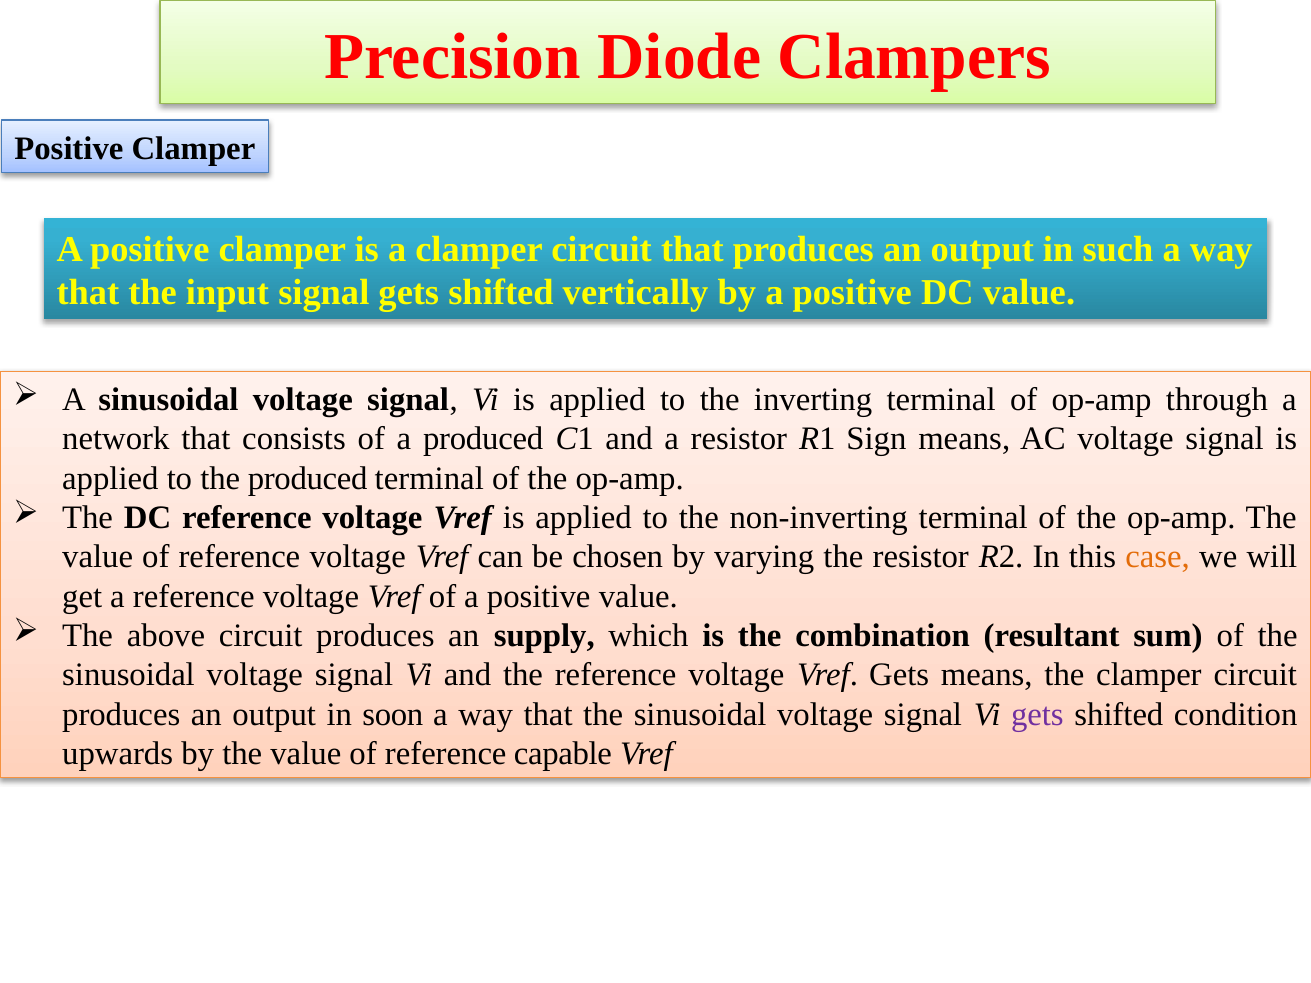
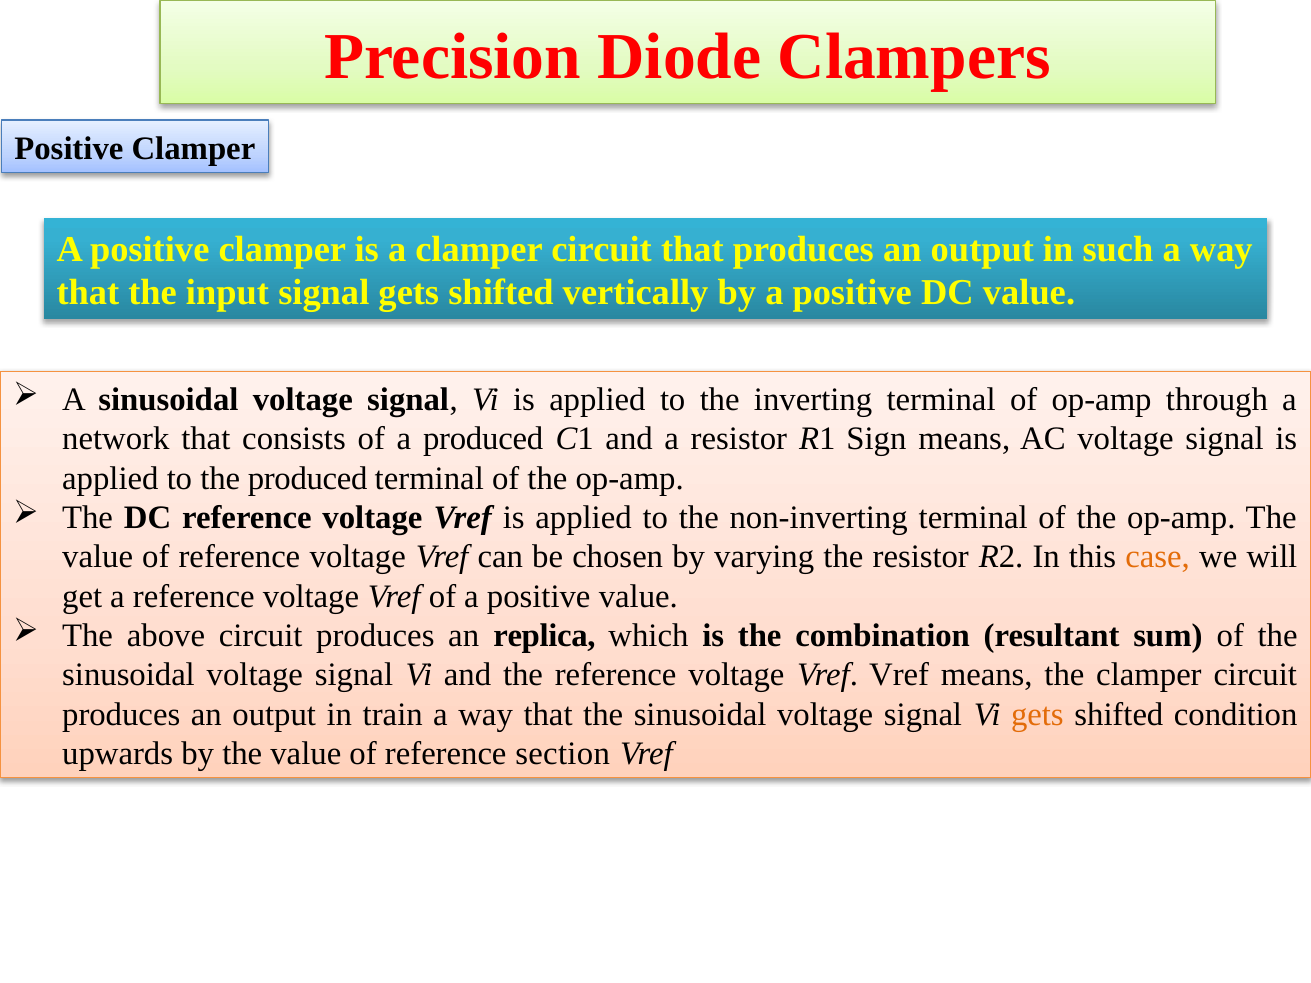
supply: supply -> replica
Vref Gets: Gets -> Vref
soon: soon -> train
gets at (1037, 714) colour: purple -> orange
capable: capable -> section
